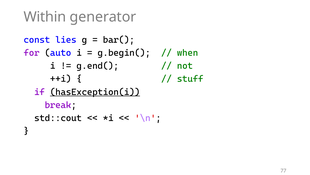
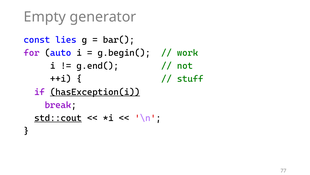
Within: Within -> Empty
when: when -> work
std::cout underline: none -> present
